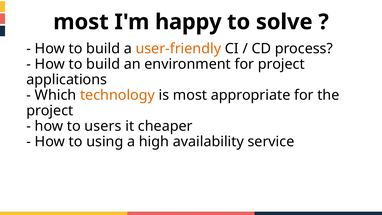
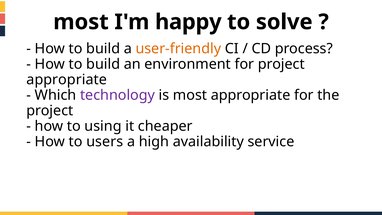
applications at (67, 80): applications -> appropriate
technology colour: orange -> purple
users: users -> using
using: using -> users
